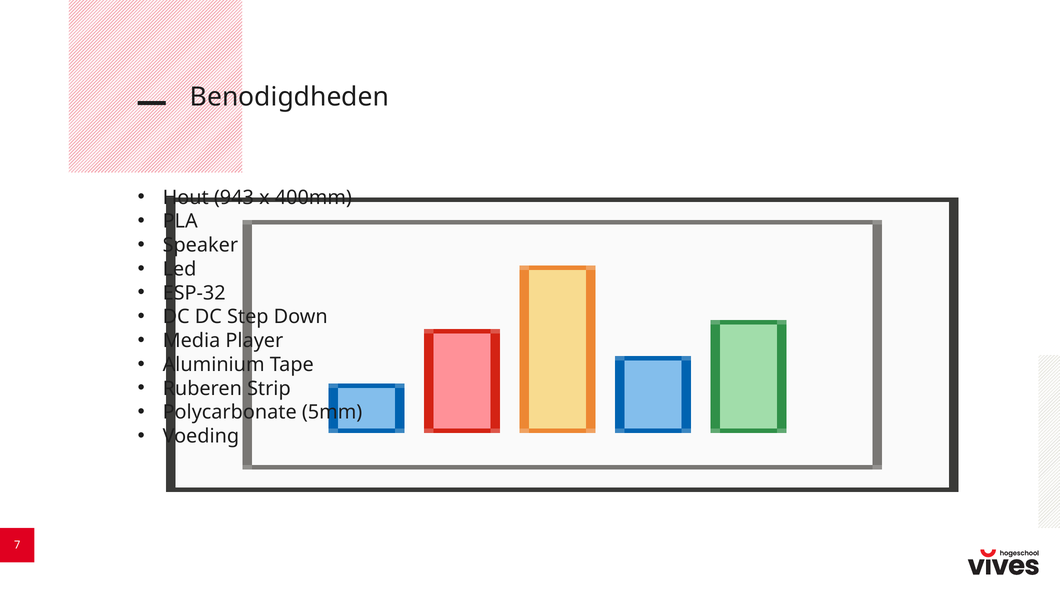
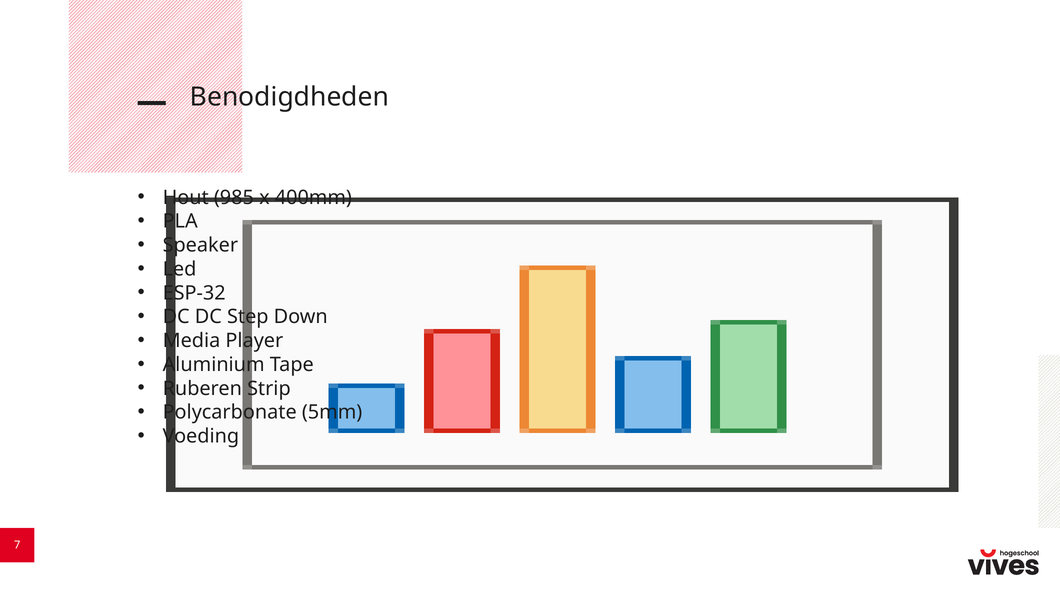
943: 943 -> 985
